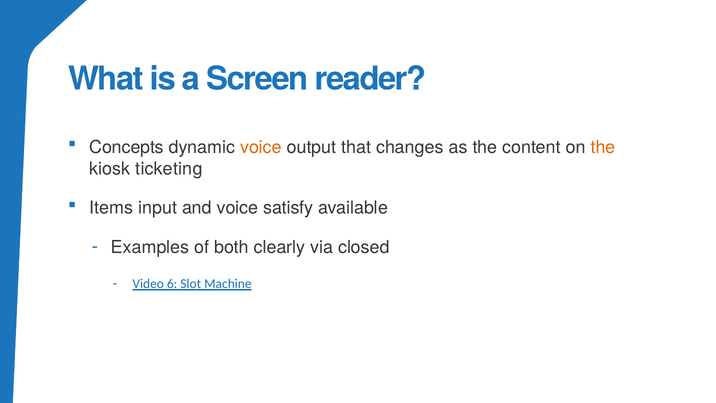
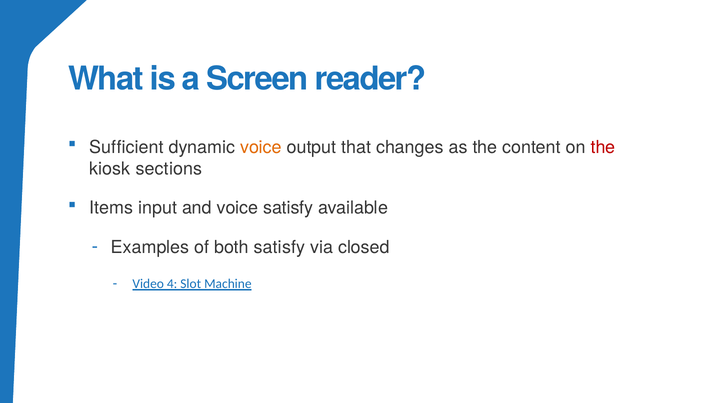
Concepts: Concepts -> Sufficient
the at (603, 147) colour: orange -> red
ticketing: ticketing -> sections
both clearly: clearly -> satisfy
6: 6 -> 4
